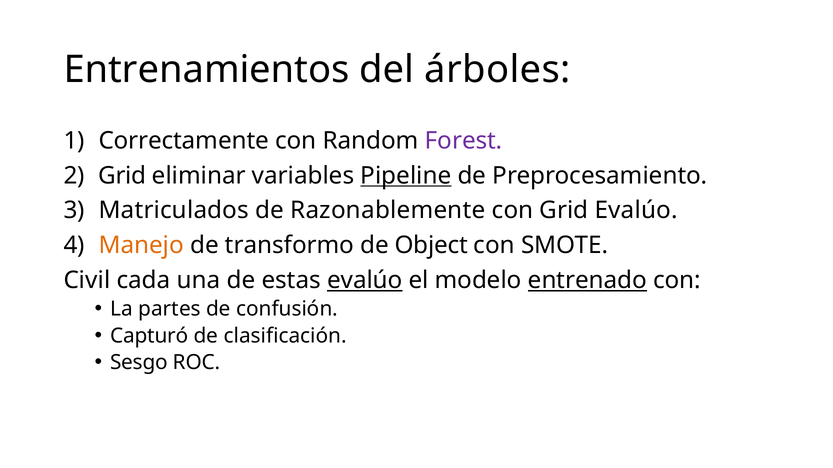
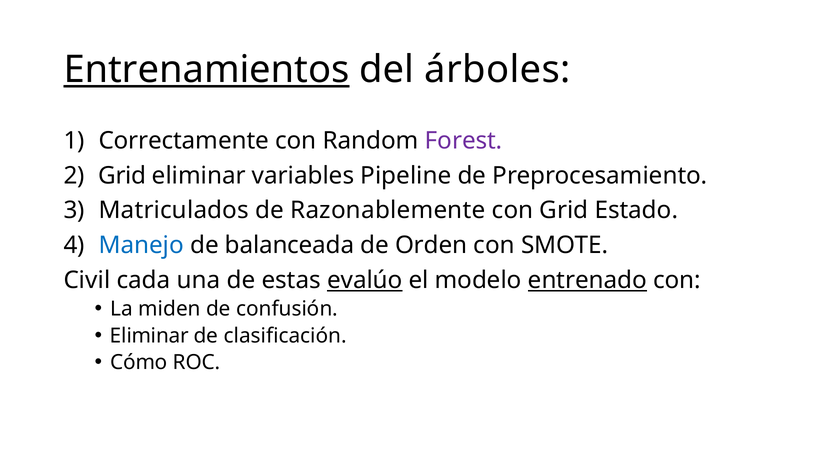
Entrenamientos underline: none -> present
Pipeline underline: present -> none
Grid Evalúo: Evalúo -> Estado
Manejo colour: orange -> blue
transformo: transformo -> balanceada
Object: Object -> Orden
partes: partes -> miden
Capturó at (149, 336): Capturó -> Eliminar
Sesgo: Sesgo -> Cómo
